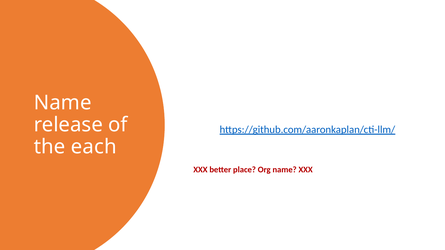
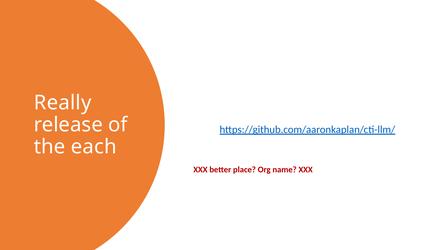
Name at (63, 103): Name -> Really
